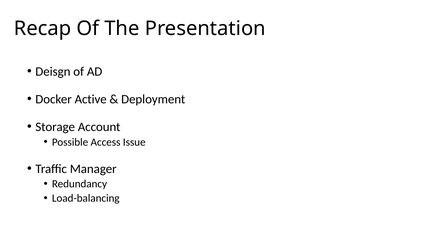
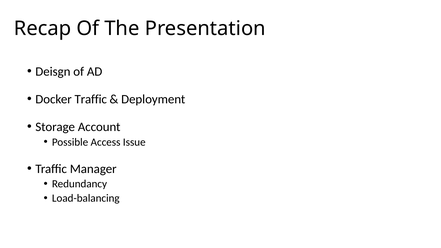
Docker Active: Active -> Traffic
